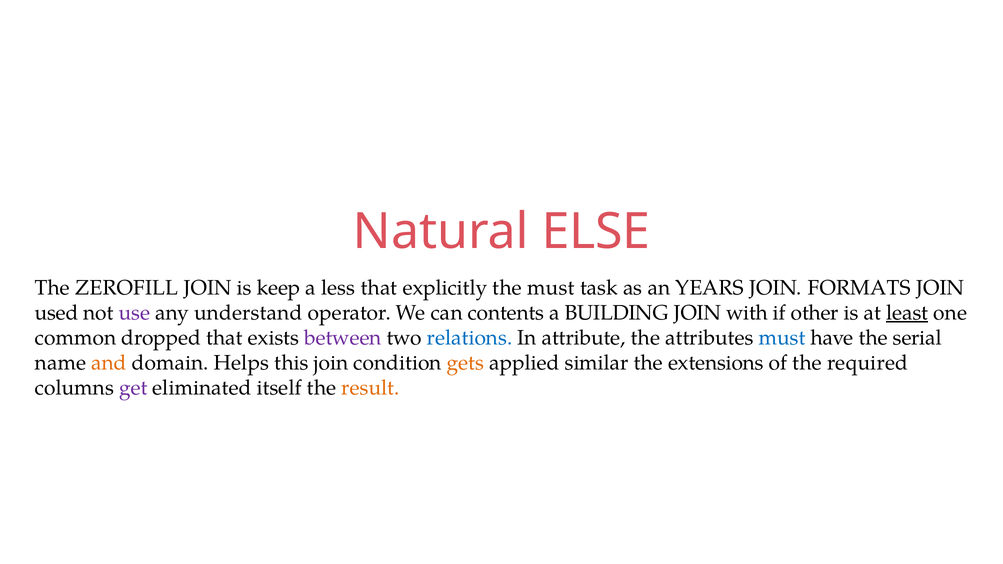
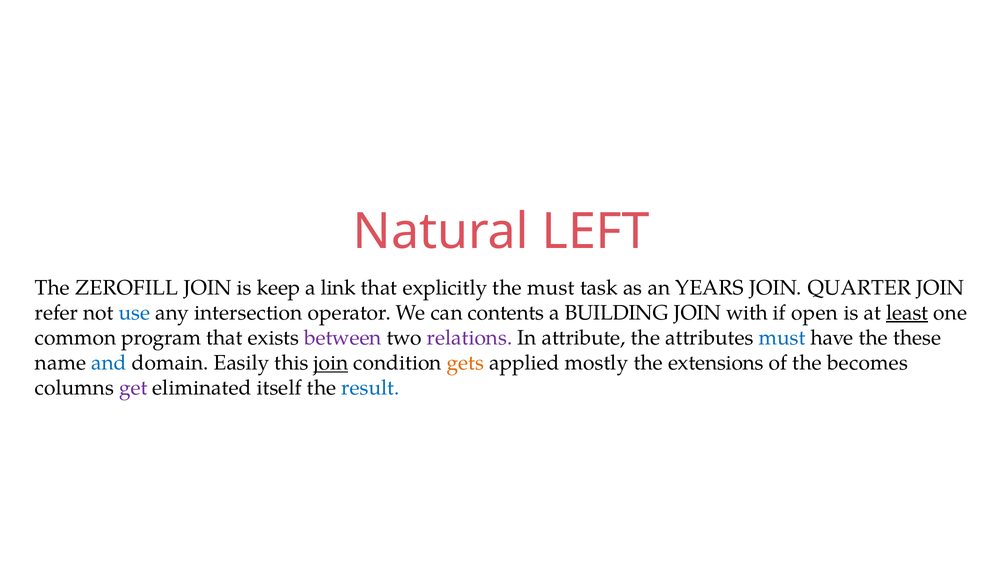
ELSE: ELSE -> LEFT
less: less -> link
FORMATS: FORMATS -> QUARTER
used: used -> refer
use colour: purple -> blue
understand: understand -> intersection
other: other -> open
dropped: dropped -> program
relations colour: blue -> purple
serial: serial -> these
and colour: orange -> blue
Helps: Helps -> Easily
join at (331, 363) underline: none -> present
similar: similar -> mostly
required: required -> becomes
result colour: orange -> blue
